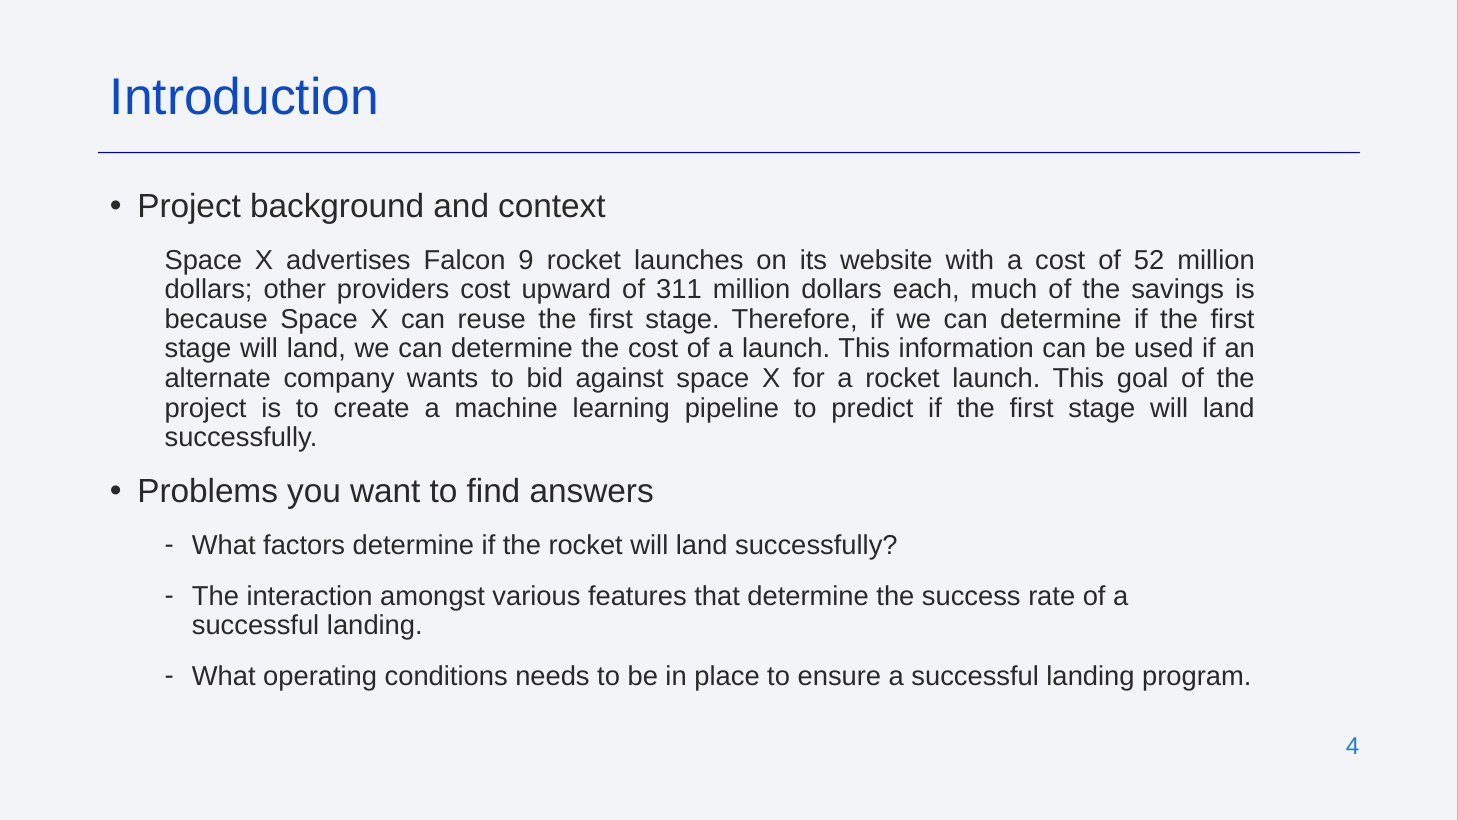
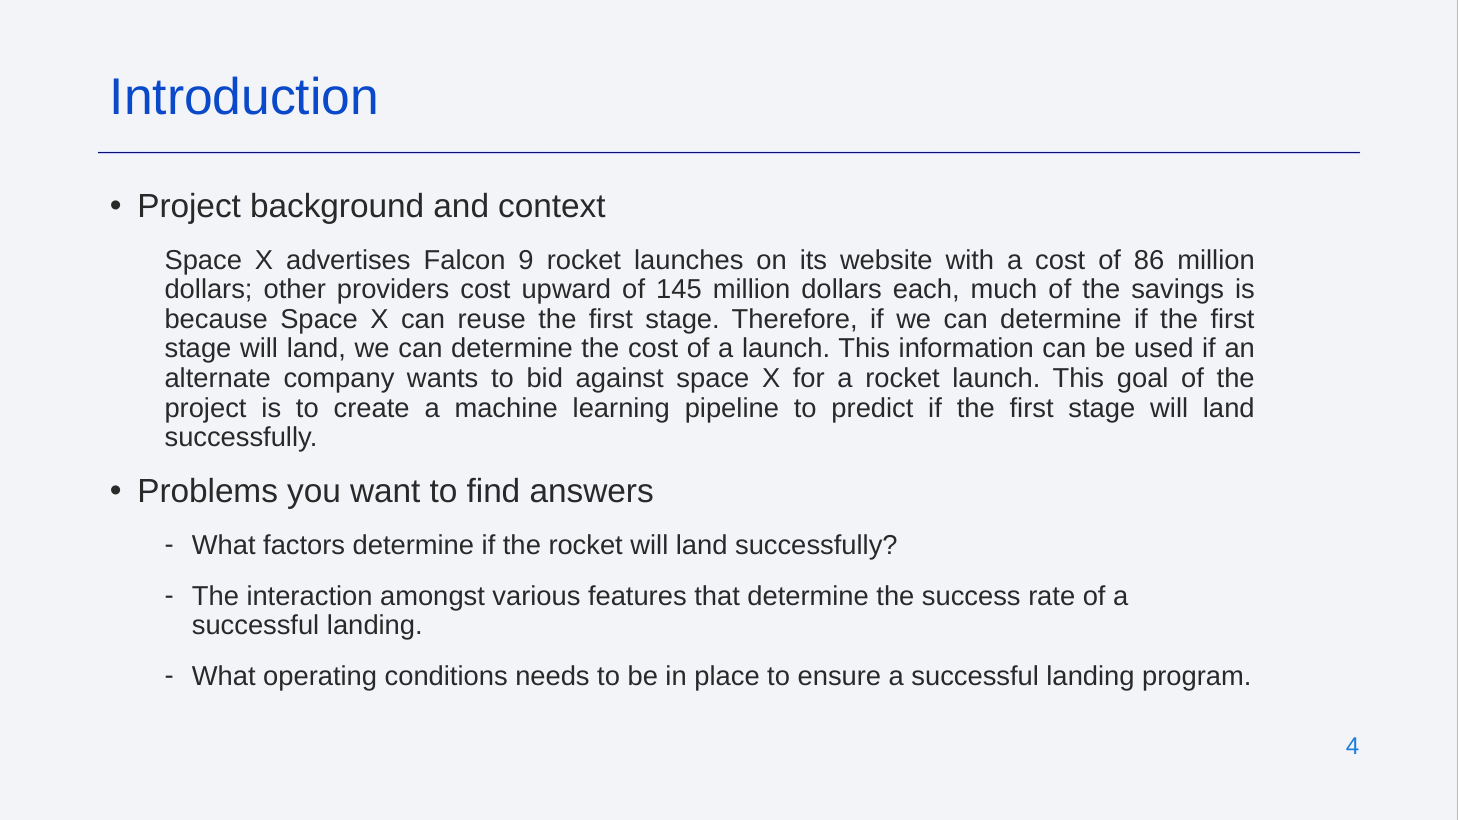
52: 52 -> 86
311: 311 -> 145
